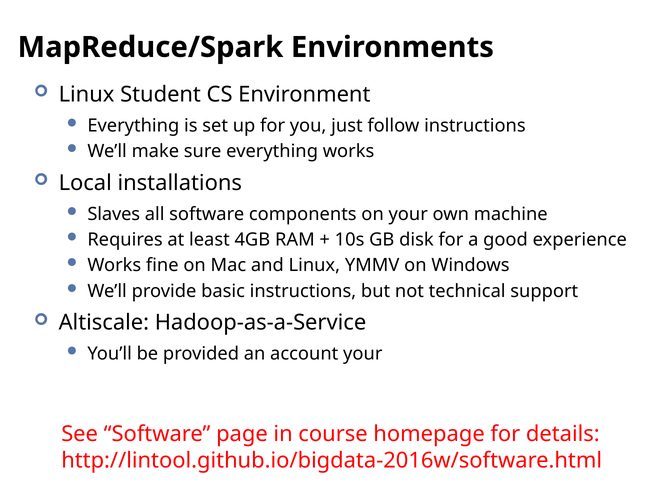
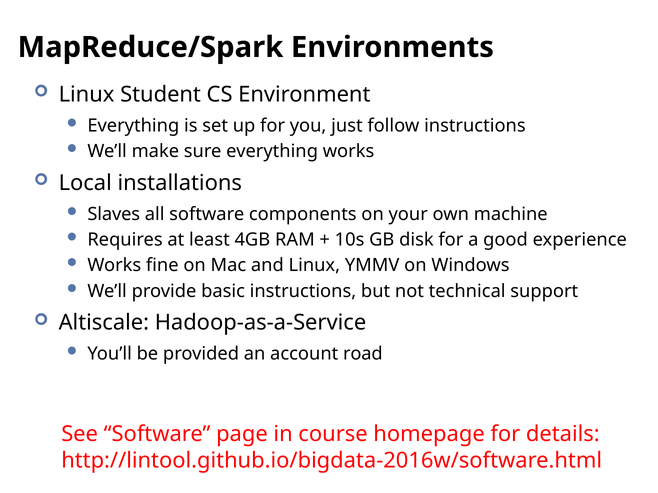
account your: your -> road
